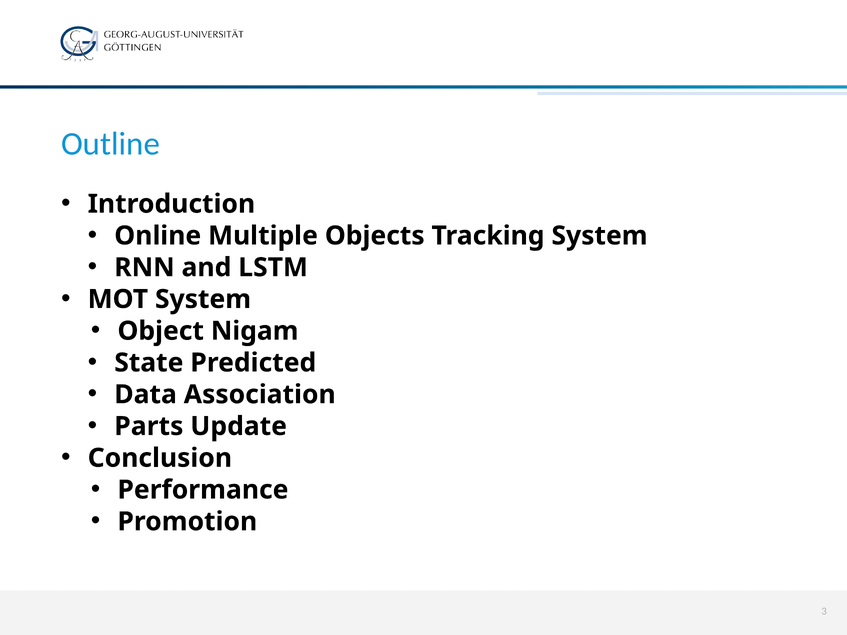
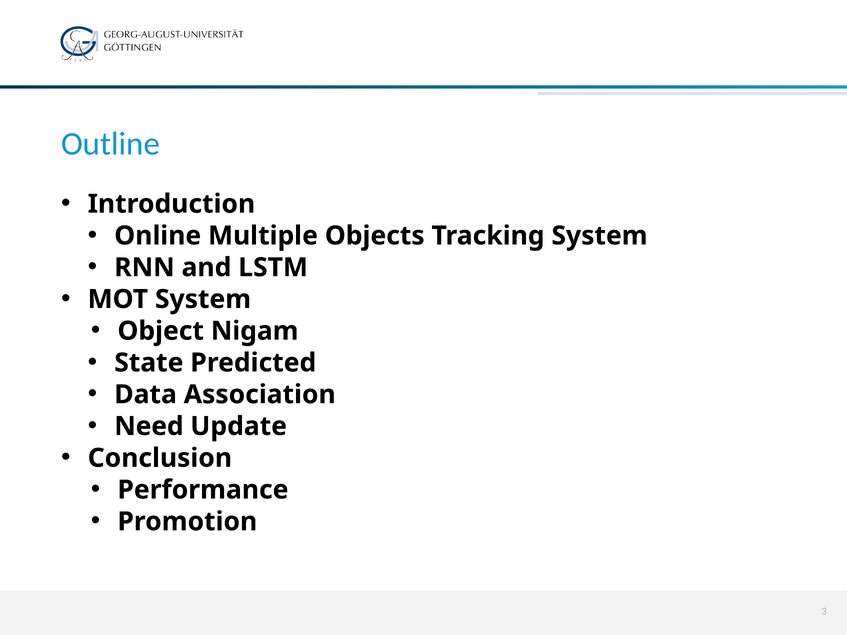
Parts: Parts -> Need
